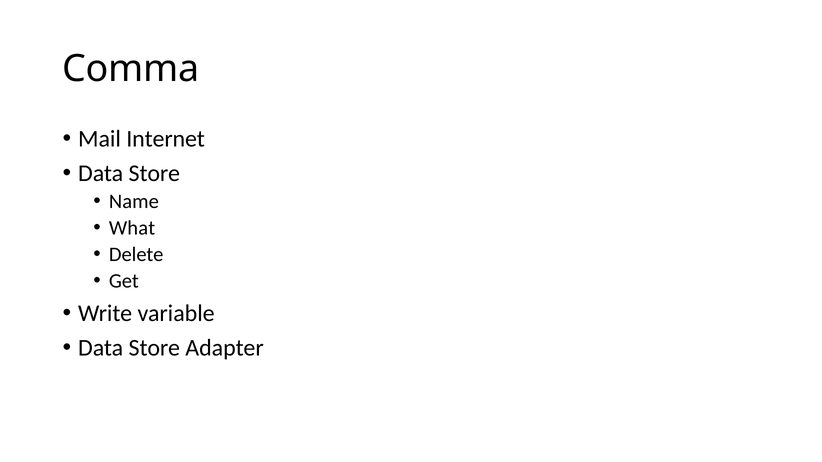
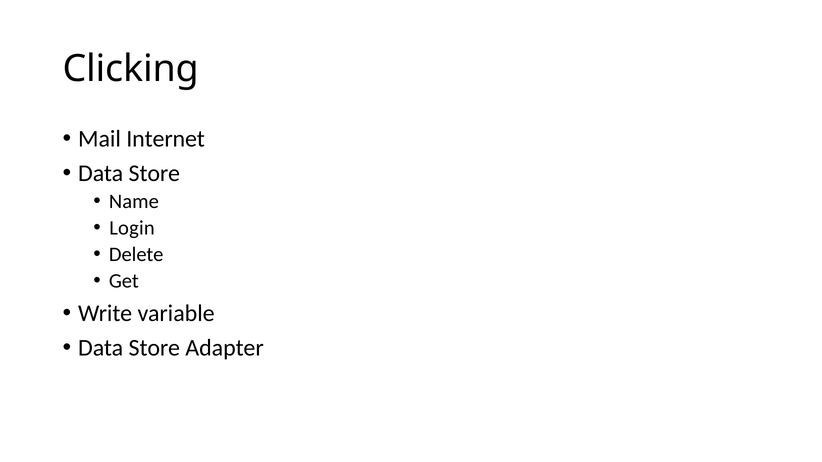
Comma: Comma -> Clicking
What: What -> Login
